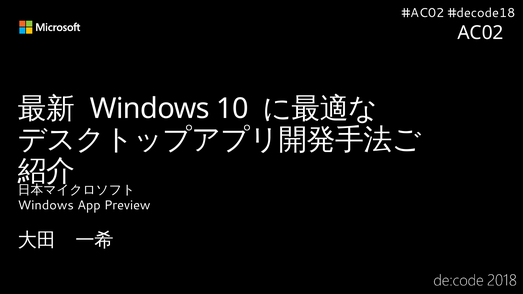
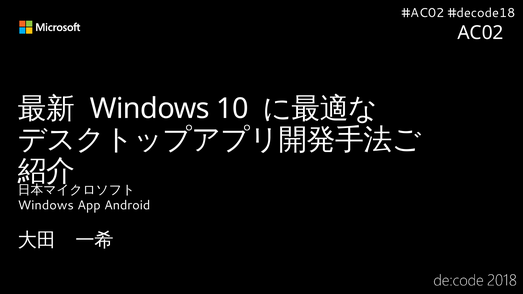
Preview: Preview -> Android
